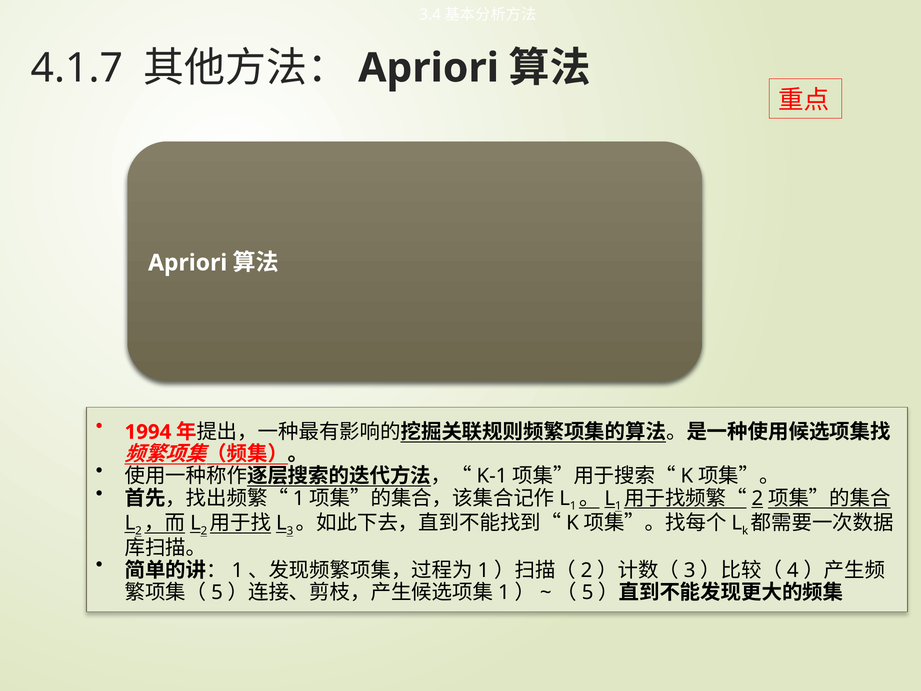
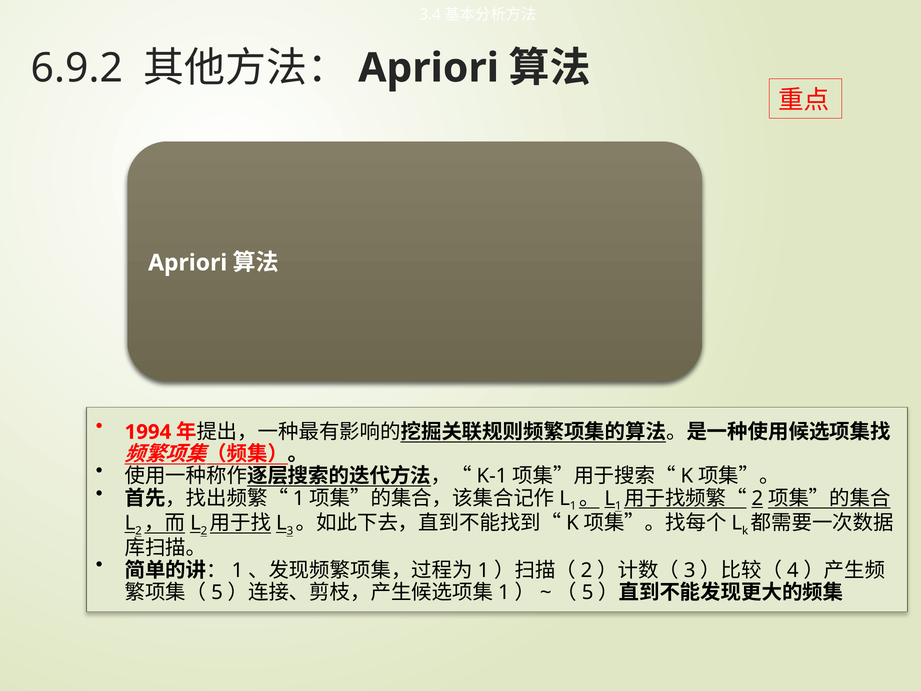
4.1.7: 4.1.7 -> 6.9.2
